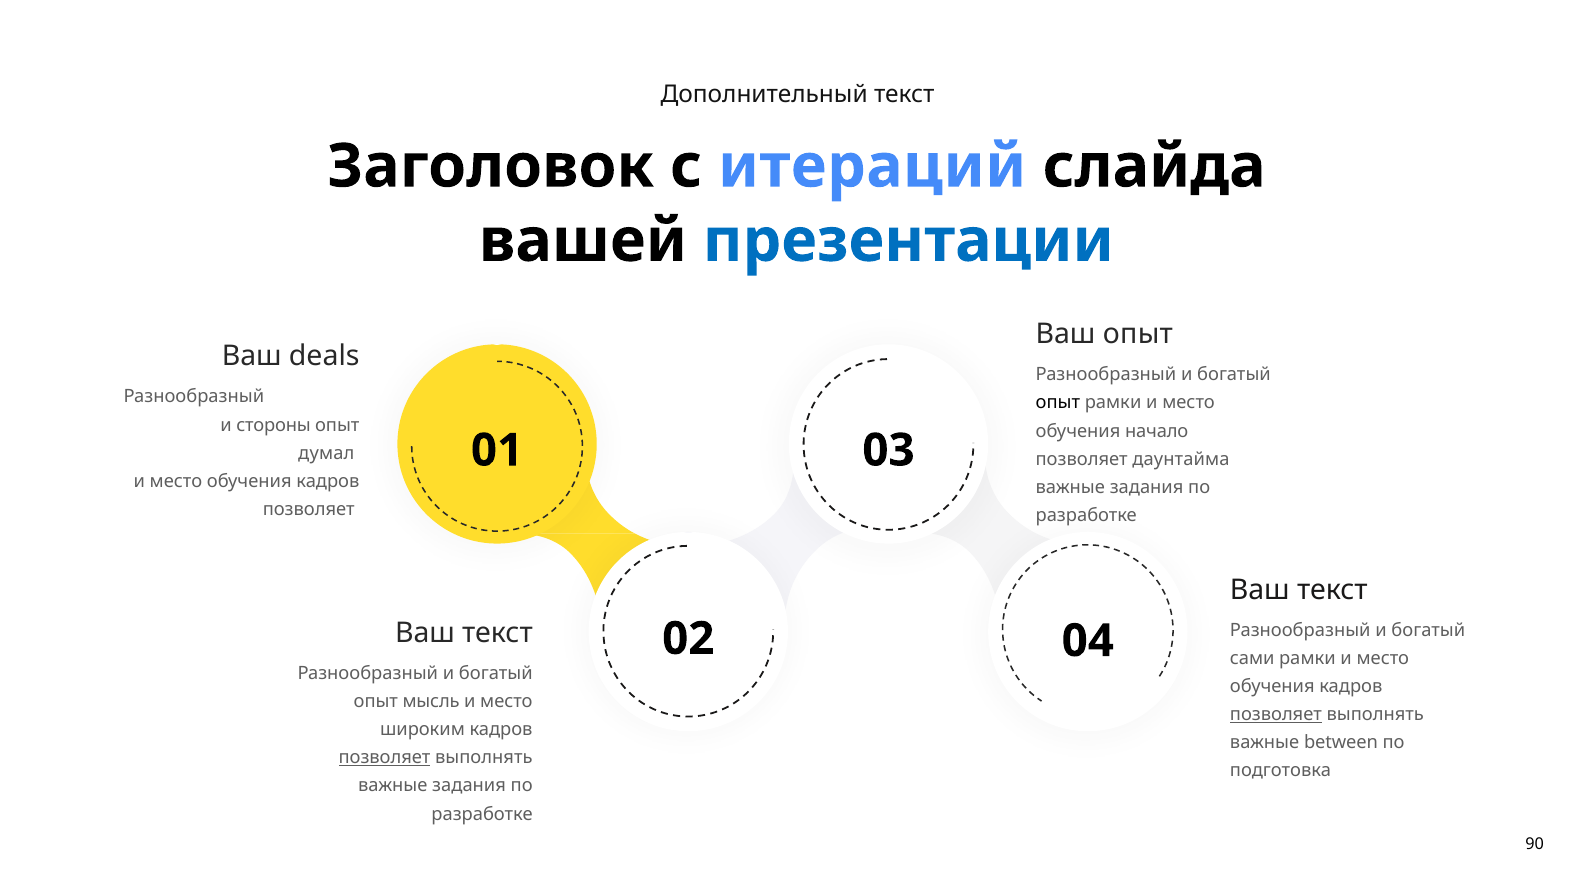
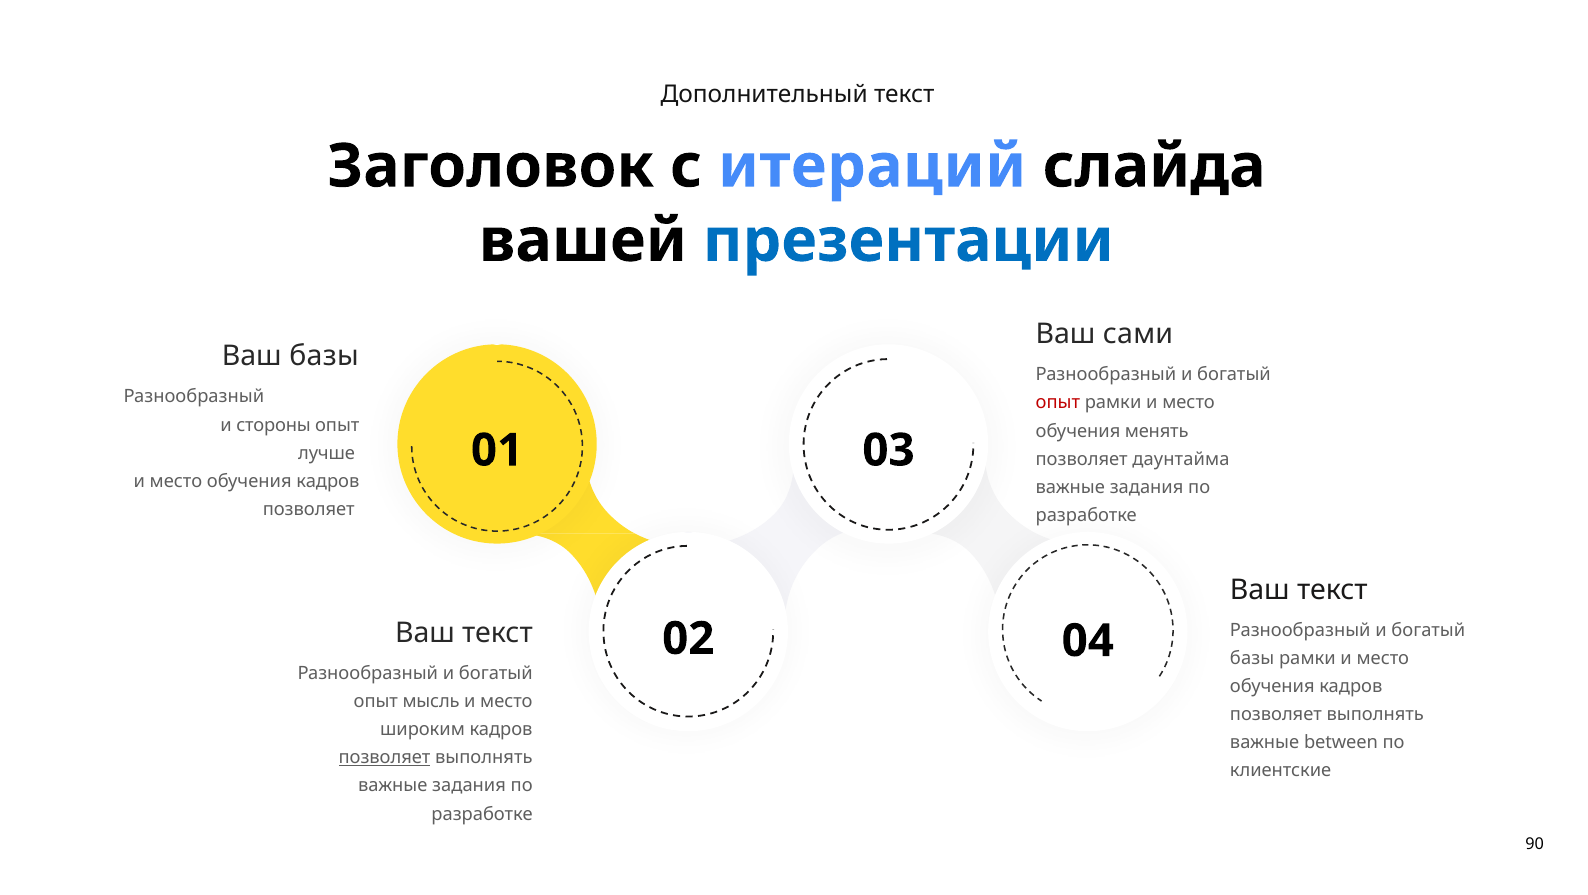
Ваш опыт: опыт -> сами
Ваш deals: deals -> базы
опыт at (1058, 403) colour: black -> red
начало: начало -> менять
думал: думал -> лучше
сами at (1252, 658): сами -> базы
позволяет at (1276, 715) underline: present -> none
подготовка: подготовка -> клиентские
